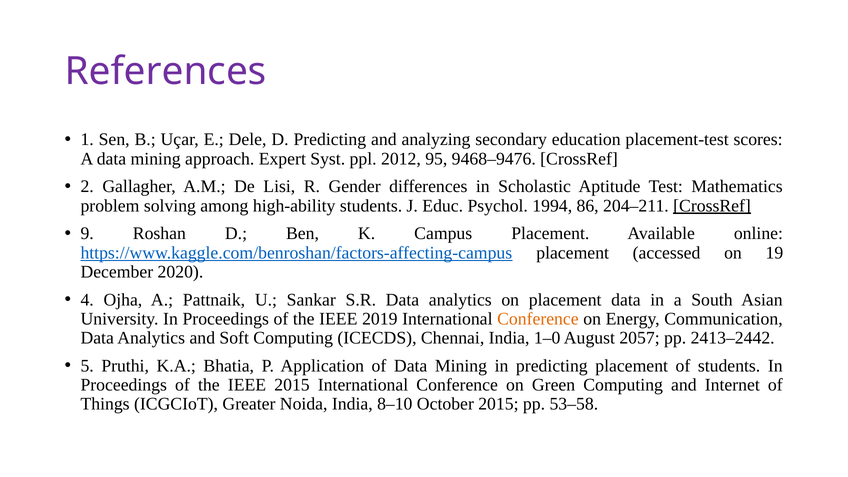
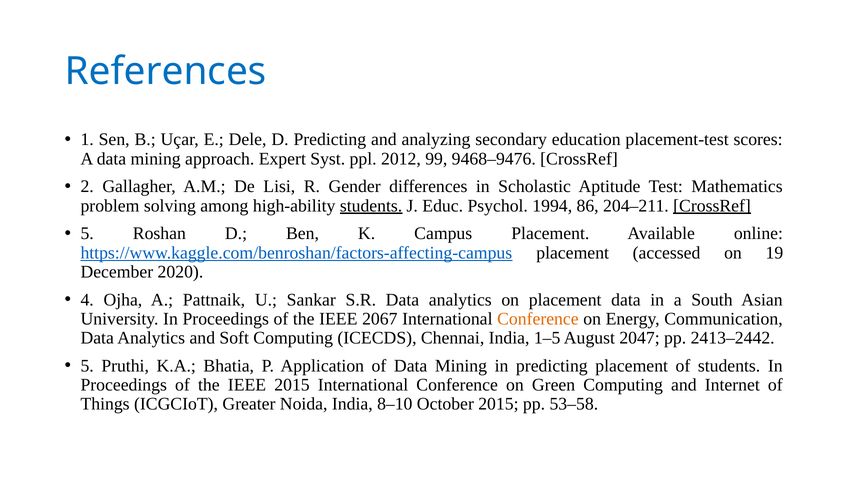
References colour: purple -> blue
95: 95 -> 99
students at (371, 206) underline: none -> present
9 at (87, 234): 9 -> 5
2019: 2019 -> 2067
1–0: 1–0 -> 1–5
2057: 2057 -> 2047
